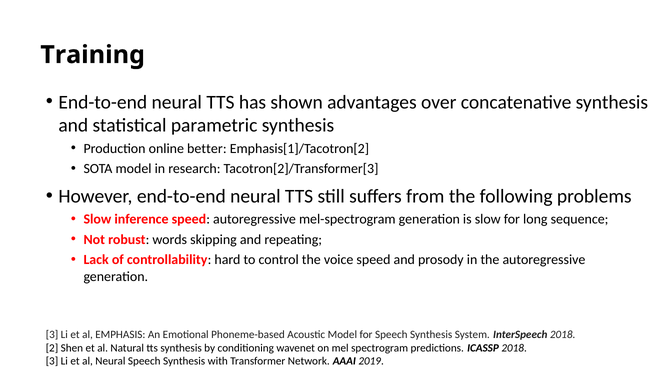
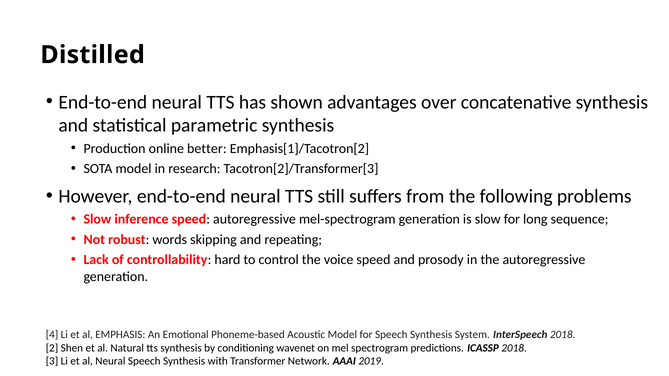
Training: Training -> Distilled
3 at (52, 335): 3 -> 4
